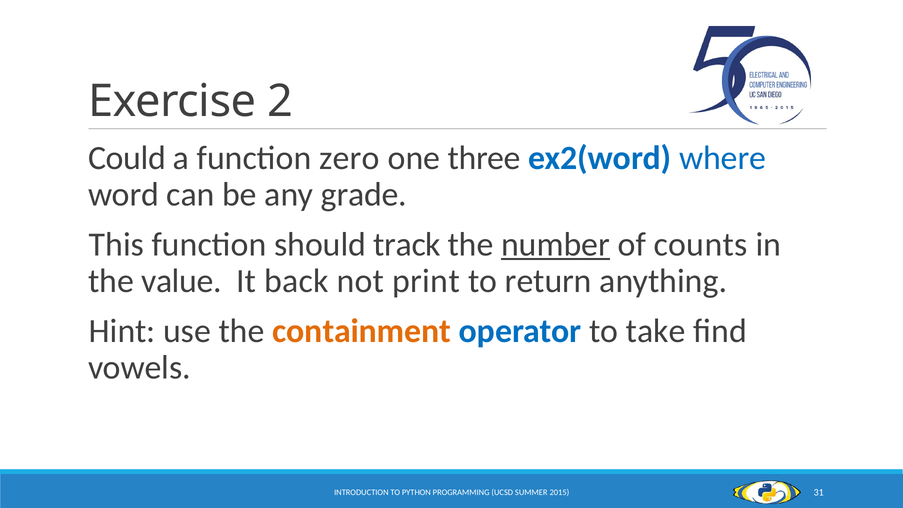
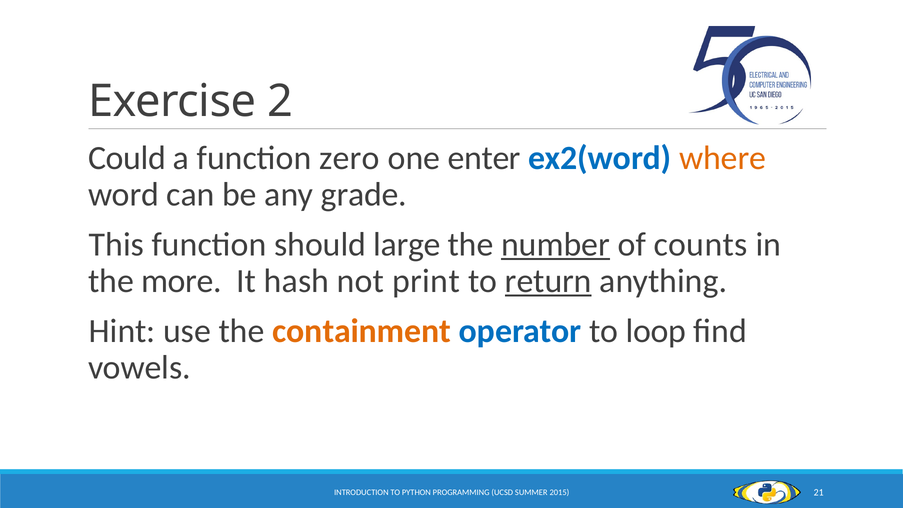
three: three -> enter
where colour: blue -> orange
track: track -> large
value: value -> more
back: back -> hash
return underline: none -> present
take: take -> loop
31: 31 -> 21
